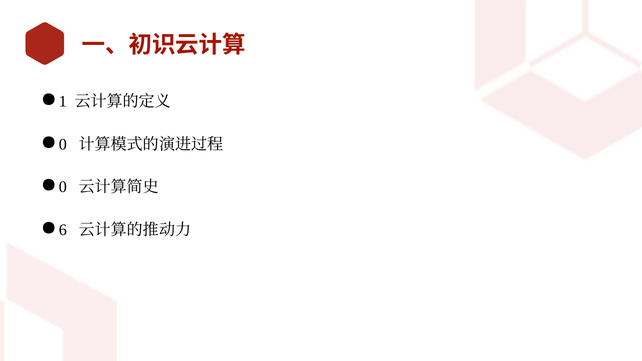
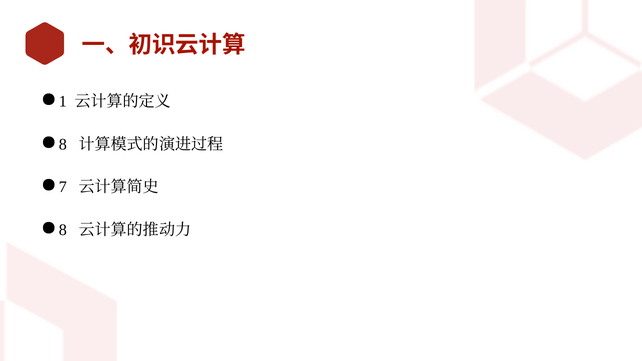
0 at (63, 144): 0 -> 8
0 at (63, 187): 0 -> 7
6 at (63, 230): 6 -> 8
